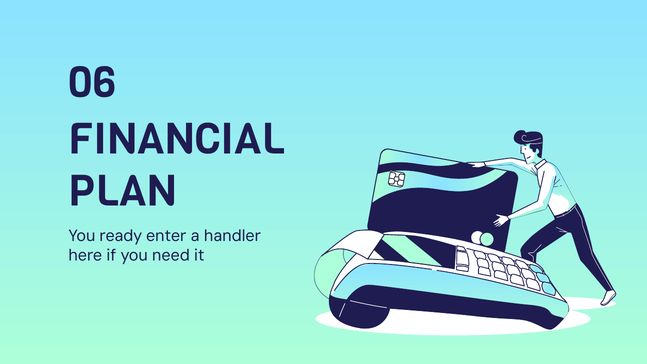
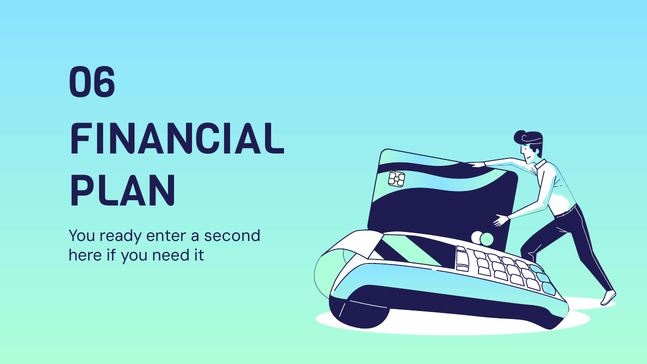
handler: handler -> second
